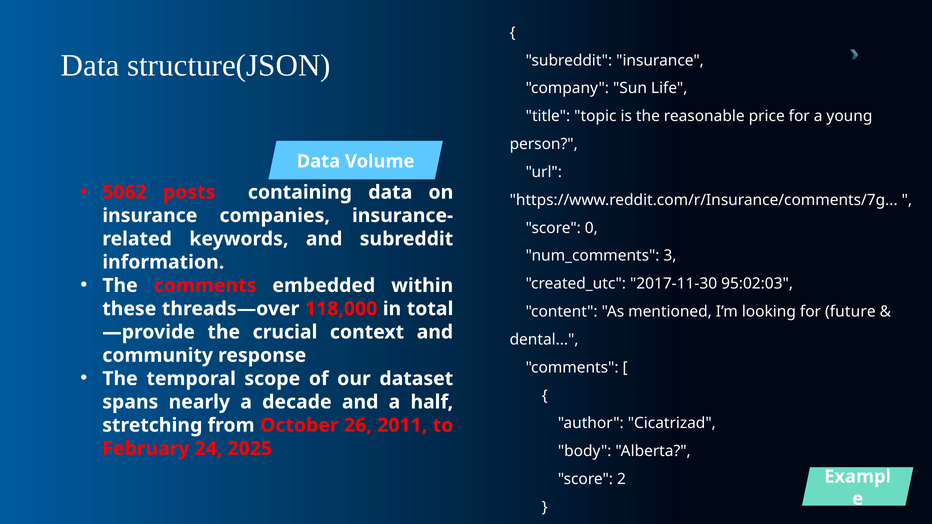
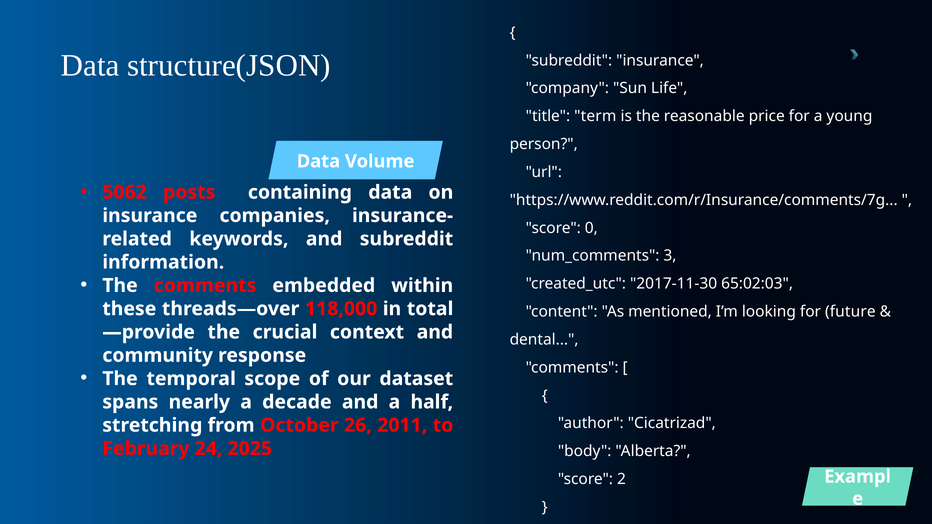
topic: topic -> term
95:02:03: 95:02:03 -> 65:02:03
